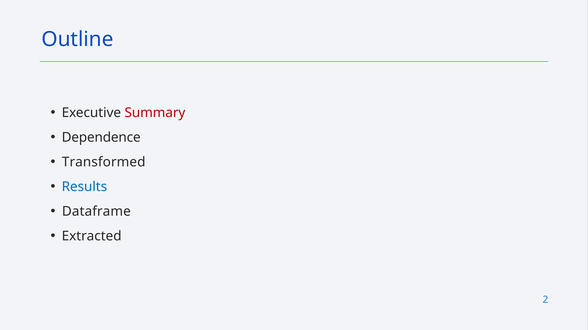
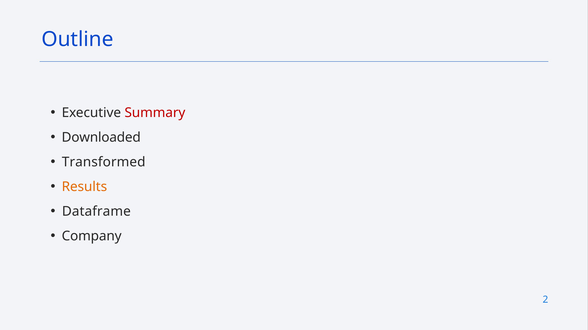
Dependence: Dependence -> Downloaded
Results colour: blue -> orange
Extracted: Extracted -> Company
